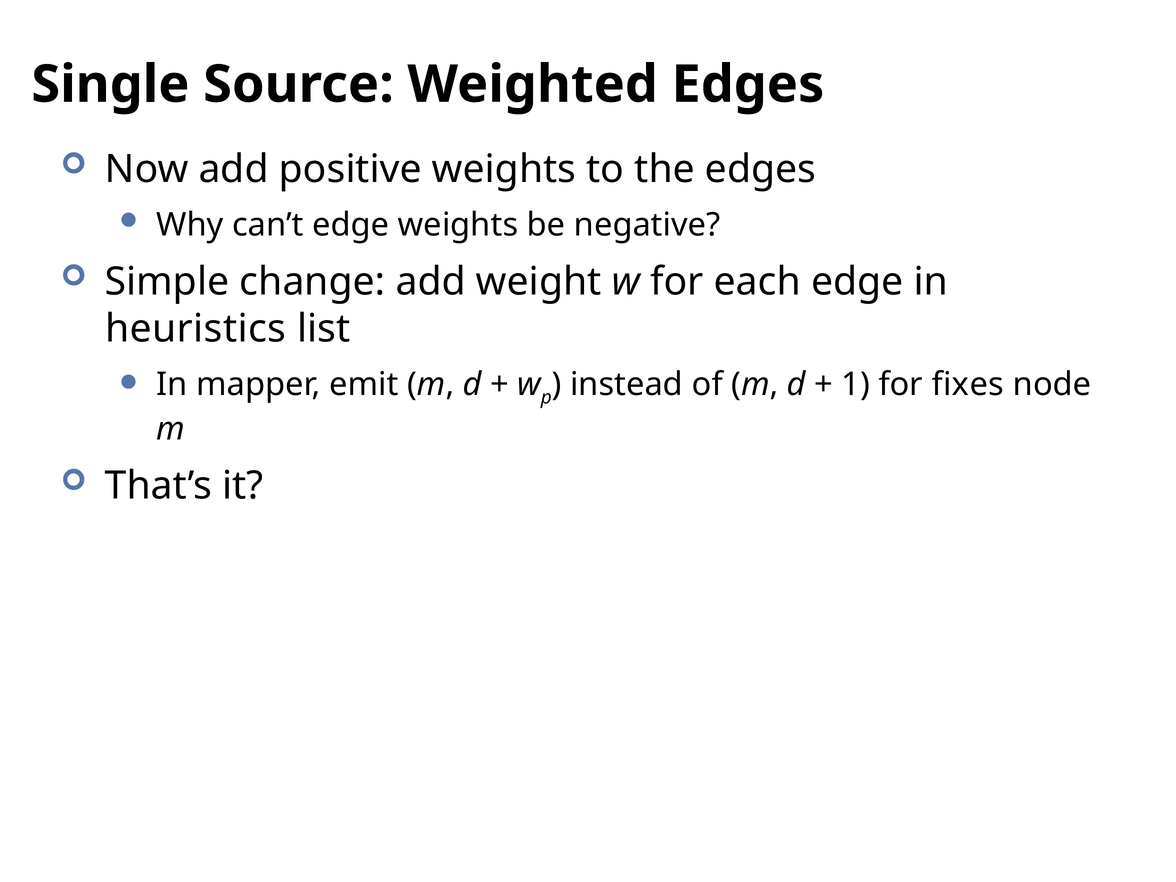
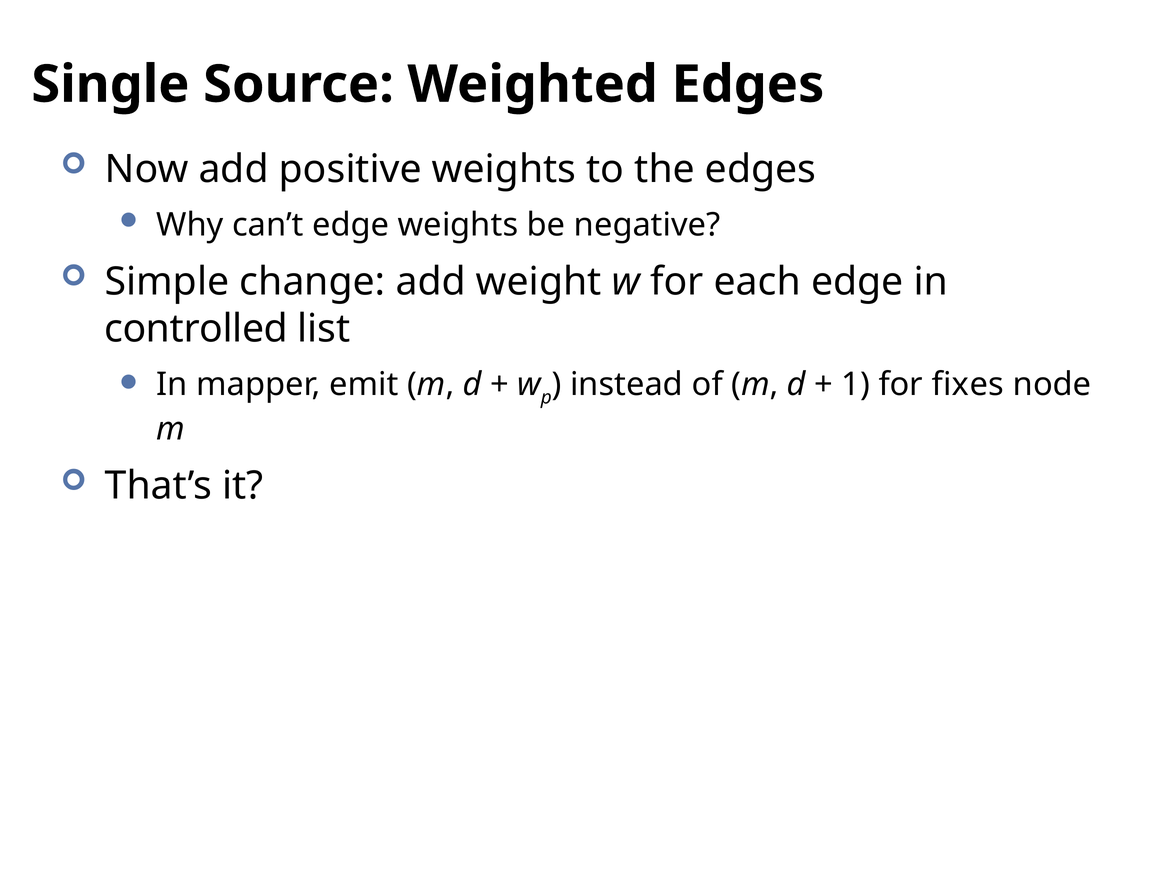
heuristics: heuristics -> controlled
